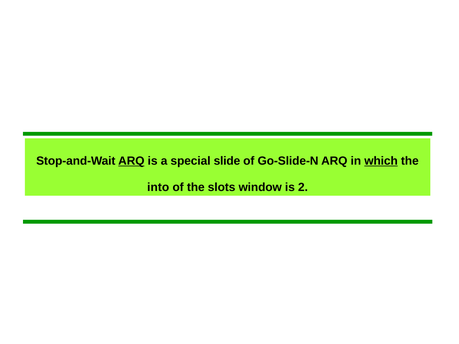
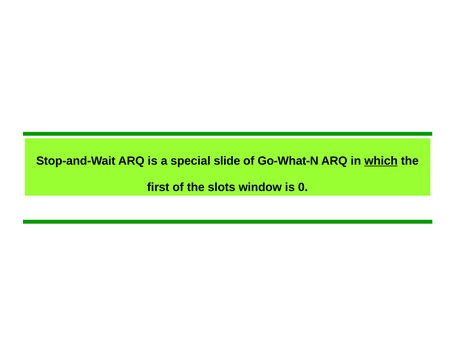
ARQ at (131, 161) underline: present -> none
Go-Slide-N: Go-Slide-N -> Go-What-N
into: into -> first
2: 2 -> 0
